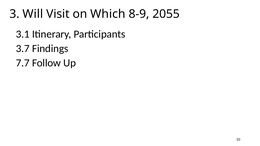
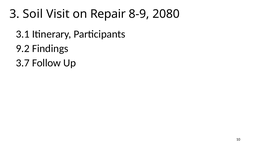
Will: Will -> Soil
Which: Which -> Repair
2055: 2055 -> 2080
3.7: 3.7 -> 9.2
7.7: 7.7 -> 3.7
